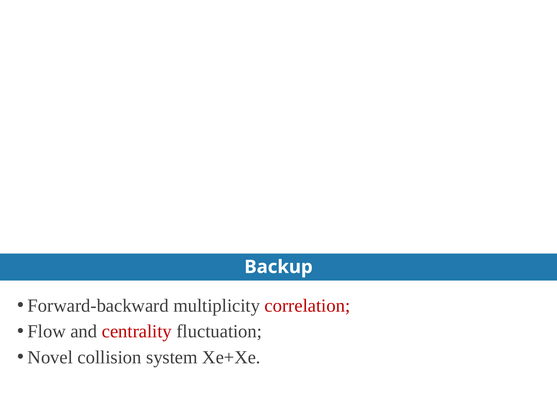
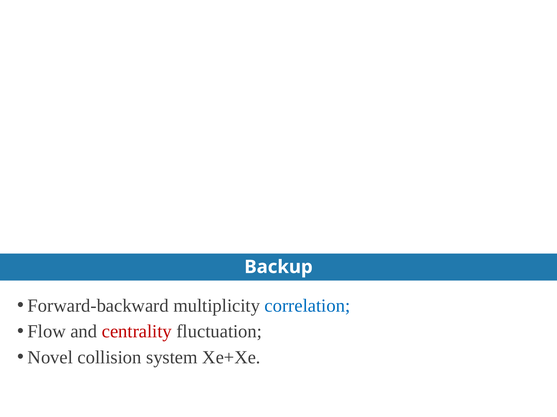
correlation colour: red -> blue
